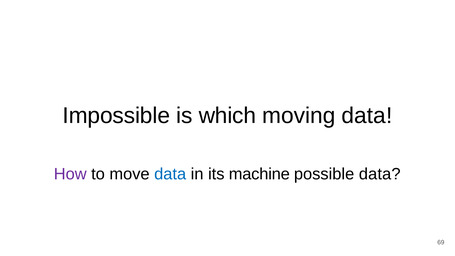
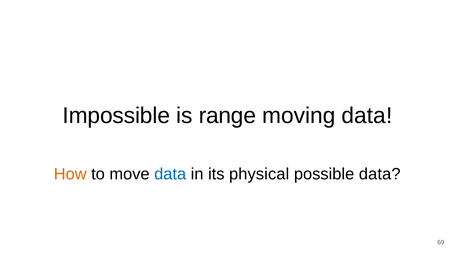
which: which -> range
How colour: purple -> orange
machine: machine -> physical
